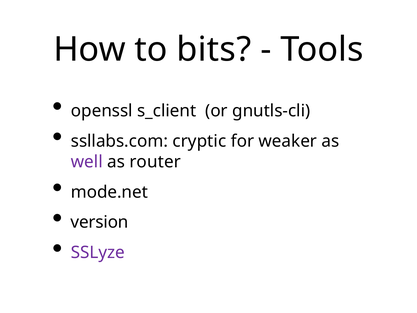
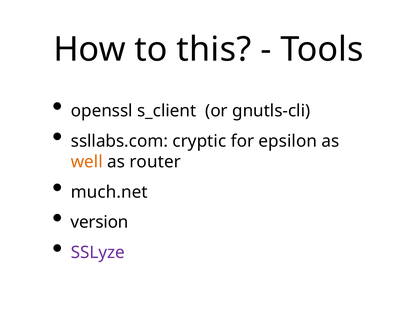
bits: bits -> this
weaker: weaker -> epsilon
well colour: purple -> orange
mode.net: mode.net -> much.net
